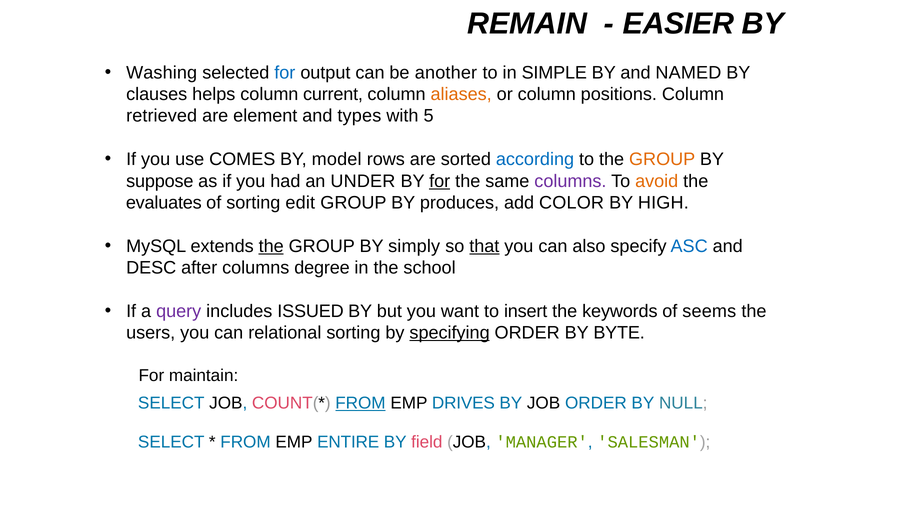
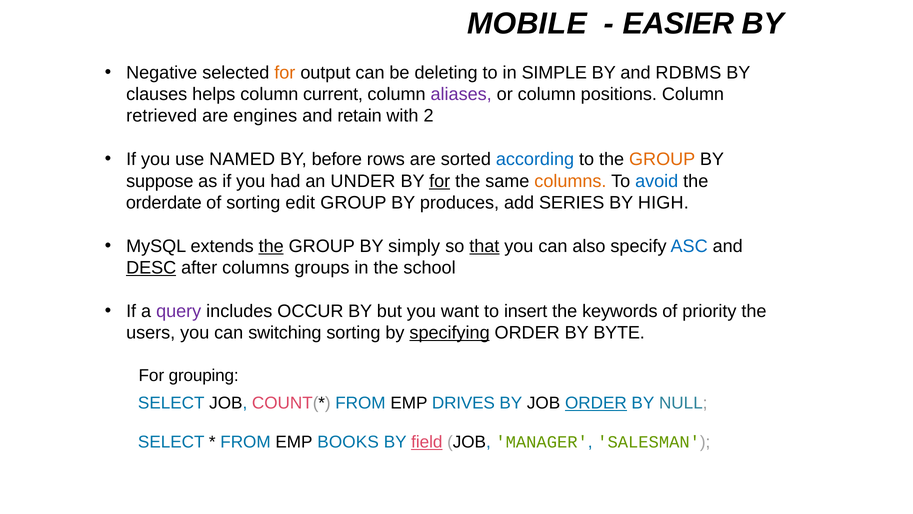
REMAIN: REMAIN -> MOBILE
Washing: Washing -> Negative
for at (285, 73) colour: blue -> orange
another: another -> deleting
NAMED: NAMED -> RDBMS
aliases colour: orange -> purple
element: element -> engines
types: types -> retain
5: 5 -> 2
COMES: COMES -> NAMED
model: model -> before
columns at (570, 181) colour: purple -> orange
avoid colour: orange -> blue
evaluates: evaluates -> orderdate
COLOR: COLOR -> SERIES
DESC underline: none -> present
degree: degree -> groups
ISSUED: ISSUED -> OCCUR
seems: seems -> priority
relational: relational -> switching
maintain: maintain -> grouping
FROM at (360, 403) underline: present -> none
ORDER at (596, 403) underline: none -> present
ENTIRE: ENTIRE -> BOOKS
field underline: none -> present
